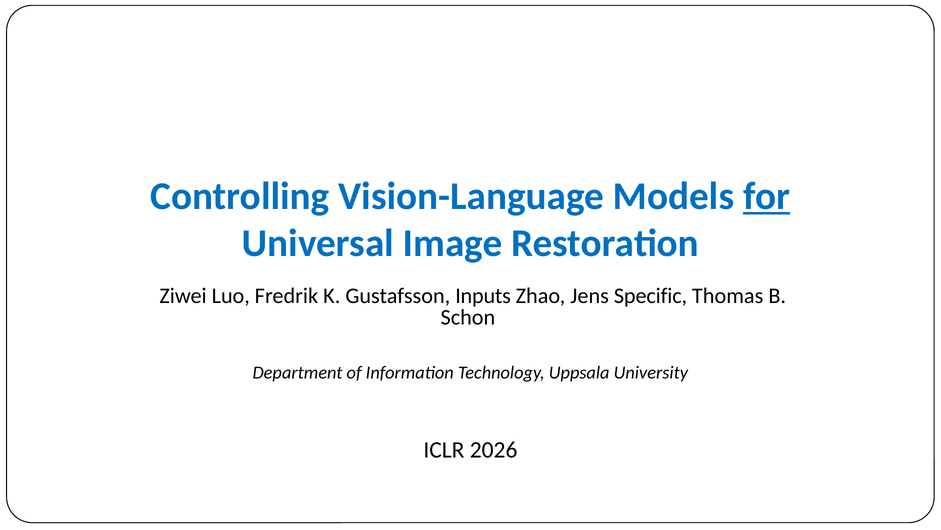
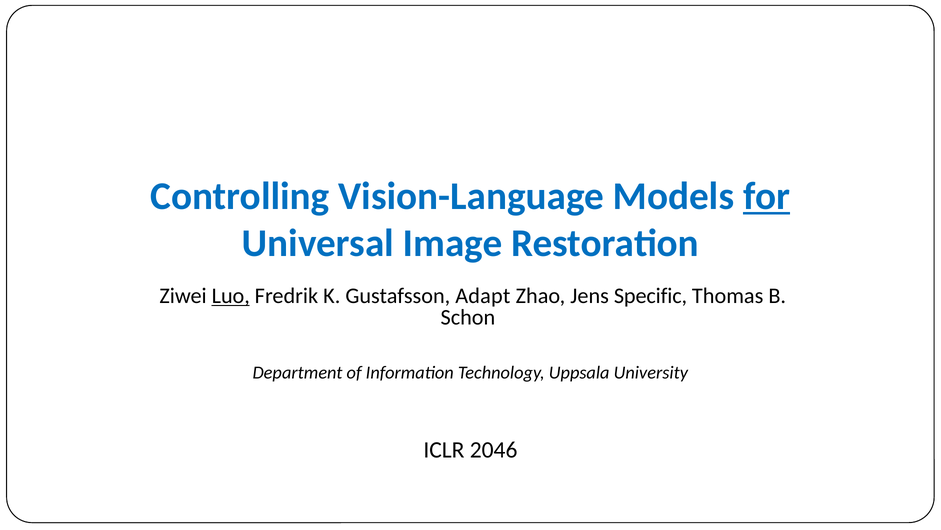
Luo underline: none -> present
Inputs: Inputs -> Adapt
2026: 2026 -> 2046
